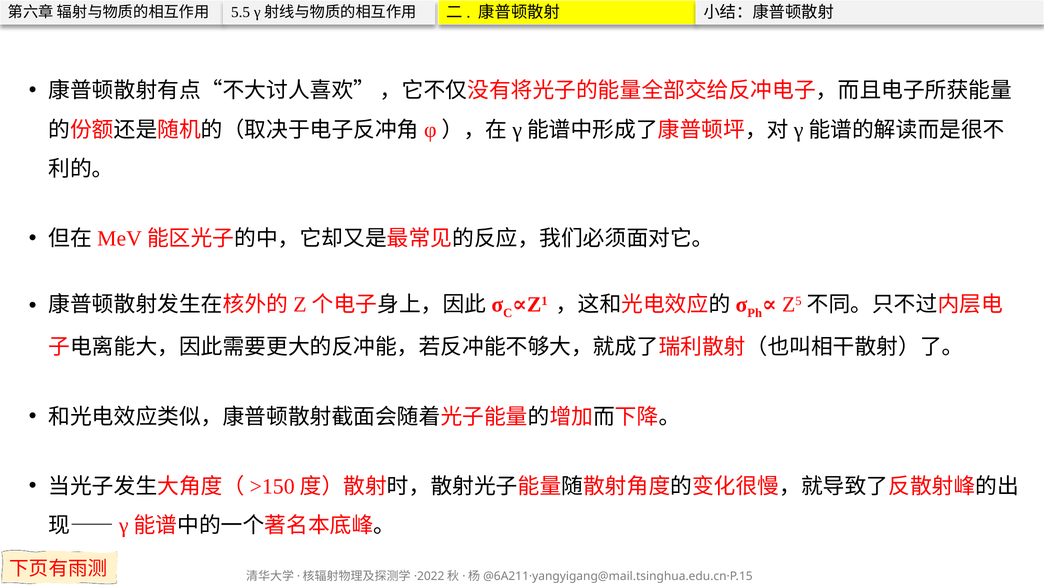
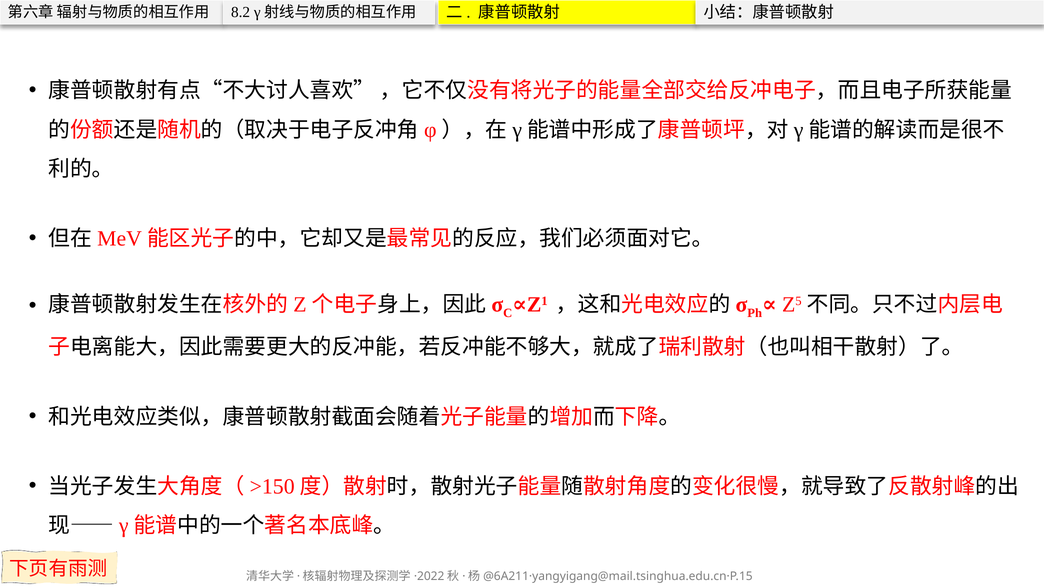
5.5: 5.5 -> 8.2
